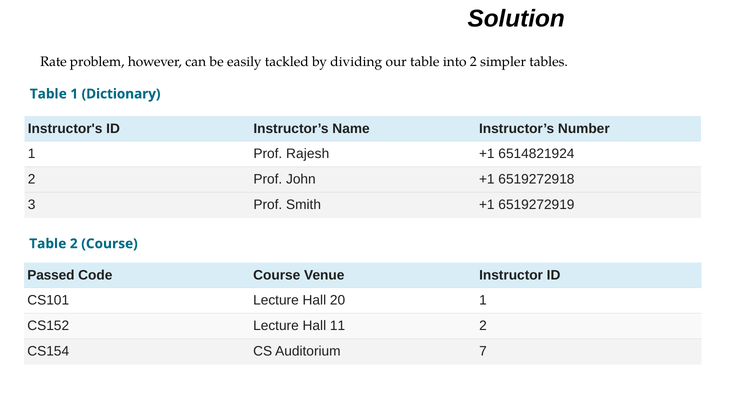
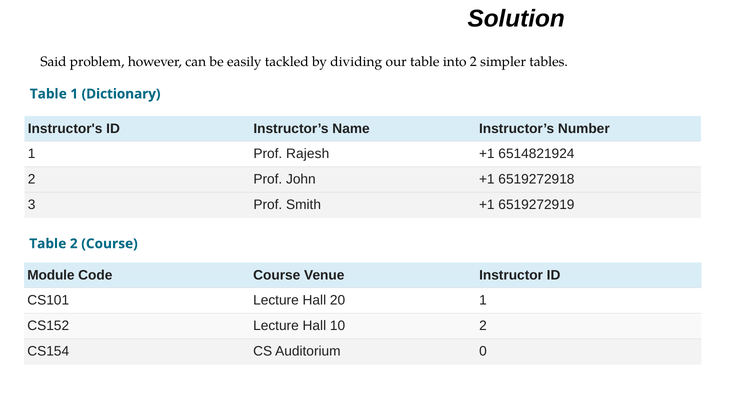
Rate: Rate -> Said
Passed: Passed -> Module
11: 11 -> 10
7: 7 -> 0
